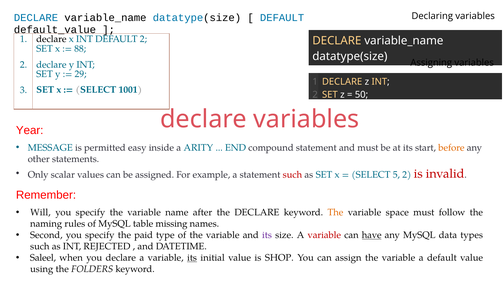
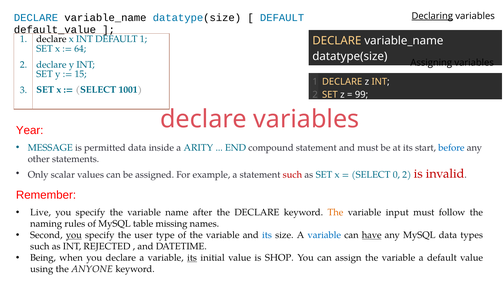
Declaring underline: none -> present
DEFAULT 2: 2 -> 1
88: 88 -> 64
29: 29 -> 15
50: 50 -> 99
permitted easy: easy -> data
before colour: orange -> blue
5: 5 -> 0
Will: Will -> Live
space: space -> input
you at (74, 236) underline: none -> present
paid: paid -> user
its at (267, 236) colour: purple -> blue
variable at (324, 236) colour: red -> blue
Saleel: Saleel -> Being
FOLDERS: FOLDERS -> ANYONE
